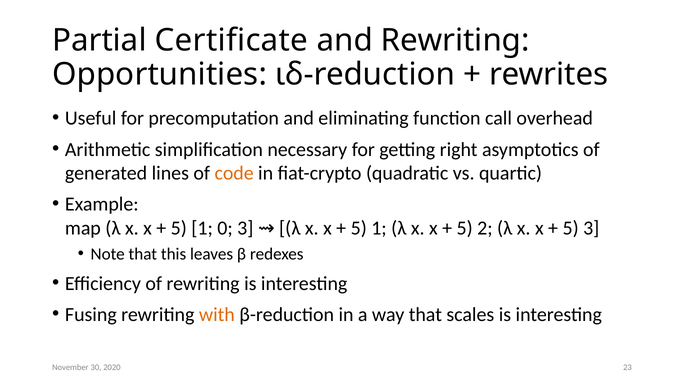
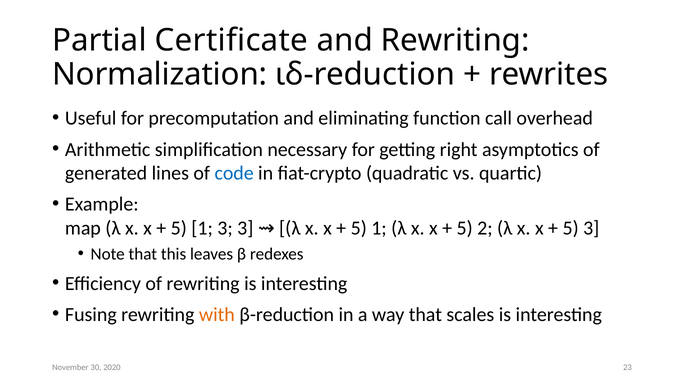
Opportunities: Opportunities -> Normalization
code colour: orange -> blue
1 0: 0 -> 3
